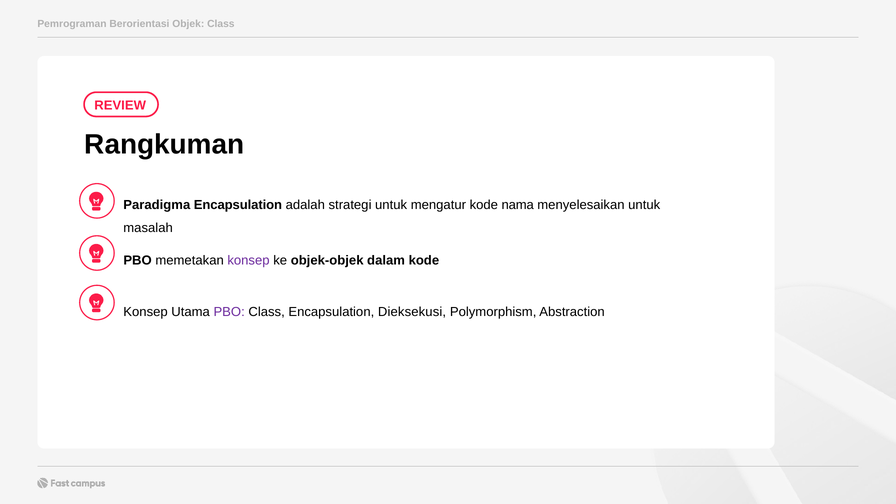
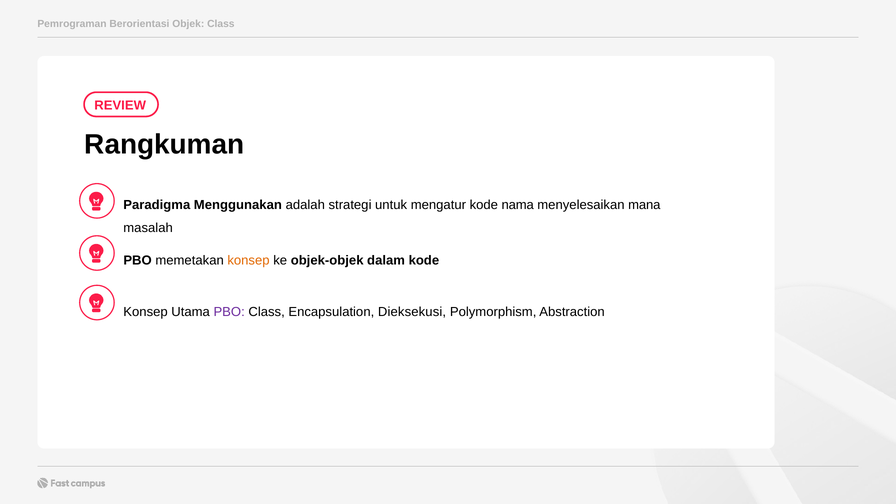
Paradigma Encapsulation: Encapsulation -> Menggunakan
menyelesaikan untuk: untuk -> mana
konsep at (248, 260) colour: purple -> orange
